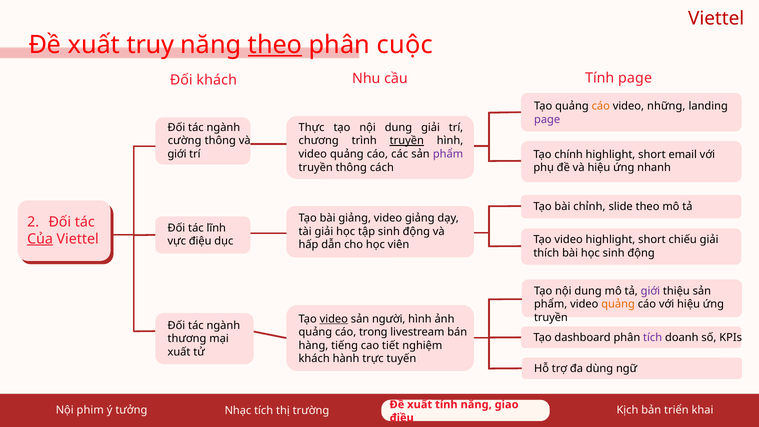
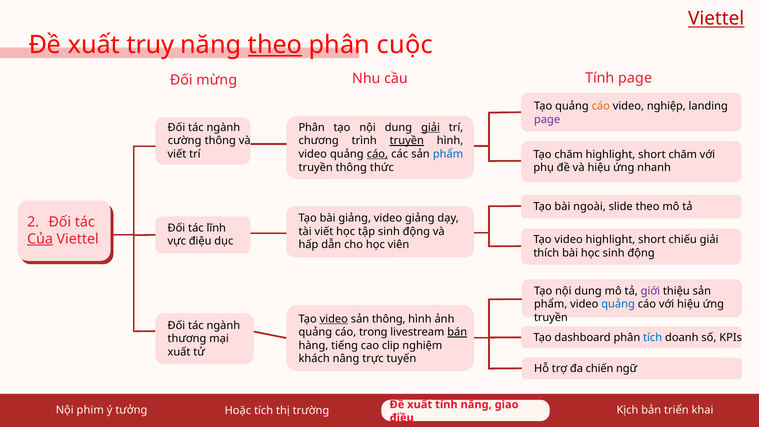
Viettel at (716, 19) underline: none -> present
Đối khách: khách -> mừng
những: những -> nghiệp
Thực at (312, 127): Thực -> Phân
giải at (431, 127) underline: none -> present
giới at (177, 154): giới -> viết
cáo at (377, 154) underline: none -> present
phẩm at (448, 154) colour: purple -> blue
Tạo chính: chính -> chăm
short email: email -> chăm
cách: cách -> thức
chỉnh: chỉnh -> ngoài
tài giải: giải -> viết
quảng at (618, 304) colour: orange -> blue
sản người: người -> thông
bán underline: none -> present
tích at (653, 337) colour: purple -> blue
tiết: tiết -> clip
hành: hành -> nâng
dùng: dùng -> chiến
Nhạc: Nhạc -> Hoặc
